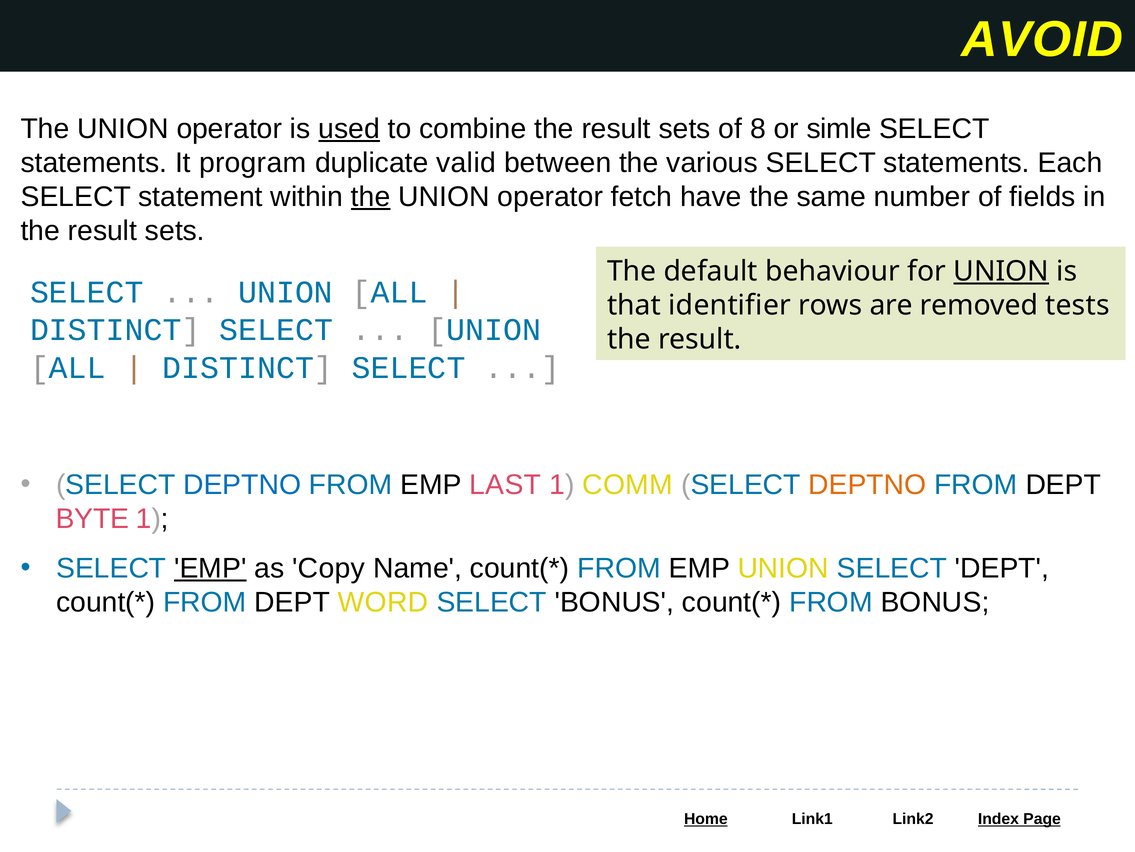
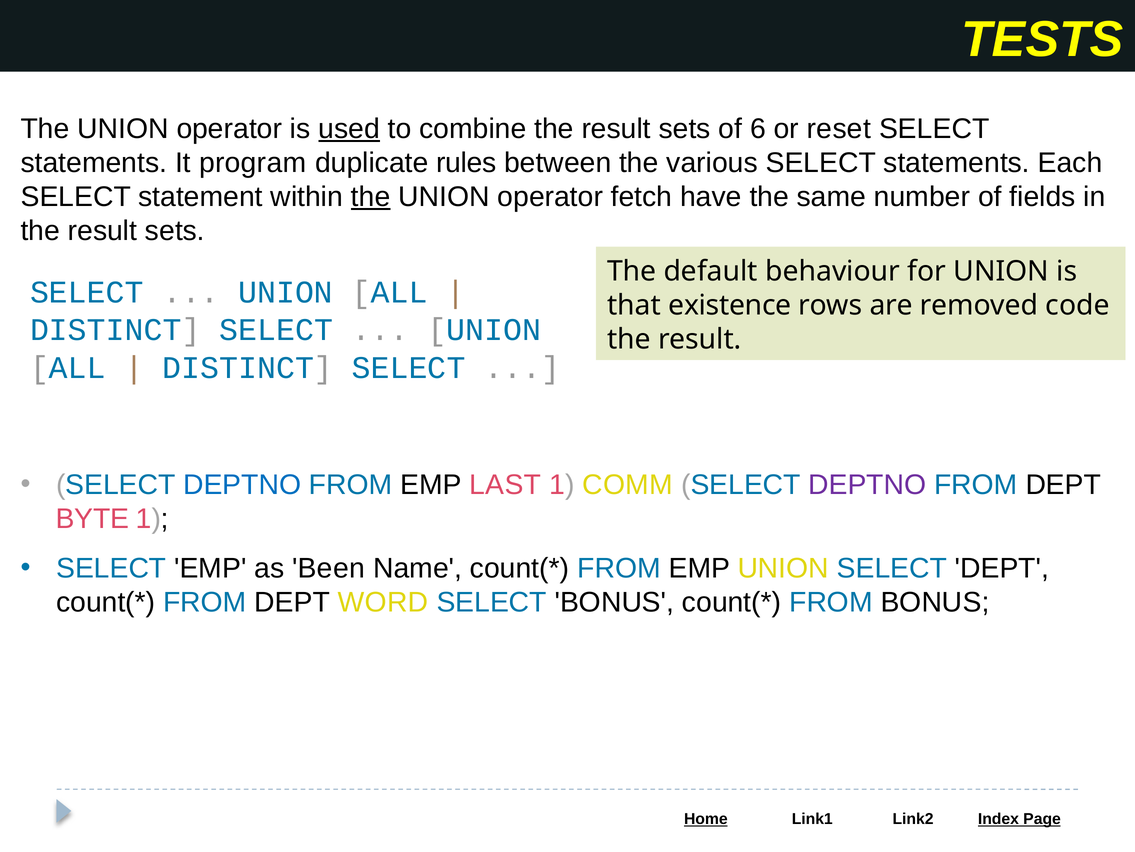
AVOID: AVOID -> TESTS
8: 8 -> 6
simle: simle -> reset
valid: valid -> rules
UNION at (1001, 271) underline: present -> none
identifier: identifier -> existence
tests: tests -> code
DEPTNO at (867, 485) colour: orange -> purple
EMP at (210, 568) underline: present -> none
Copy: Copy -> Been
